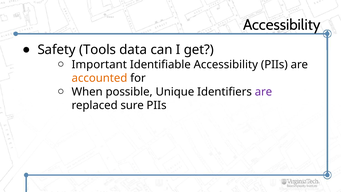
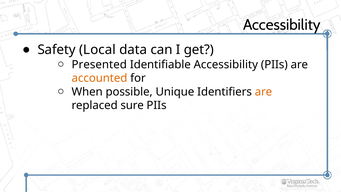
Tools: Tools -> Local
Important: Important -> Presented
are at (263, 92) colour: purple -> orange
